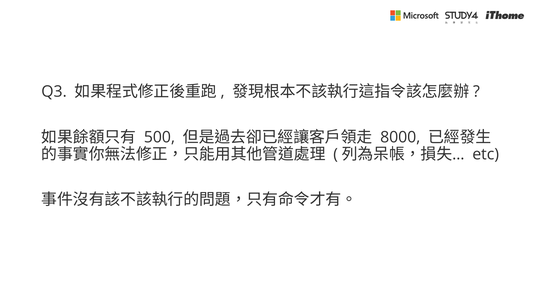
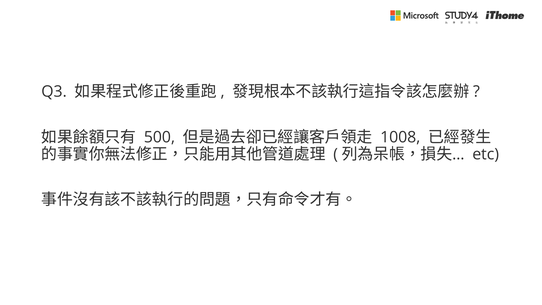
8000: 8000 -> 1008
